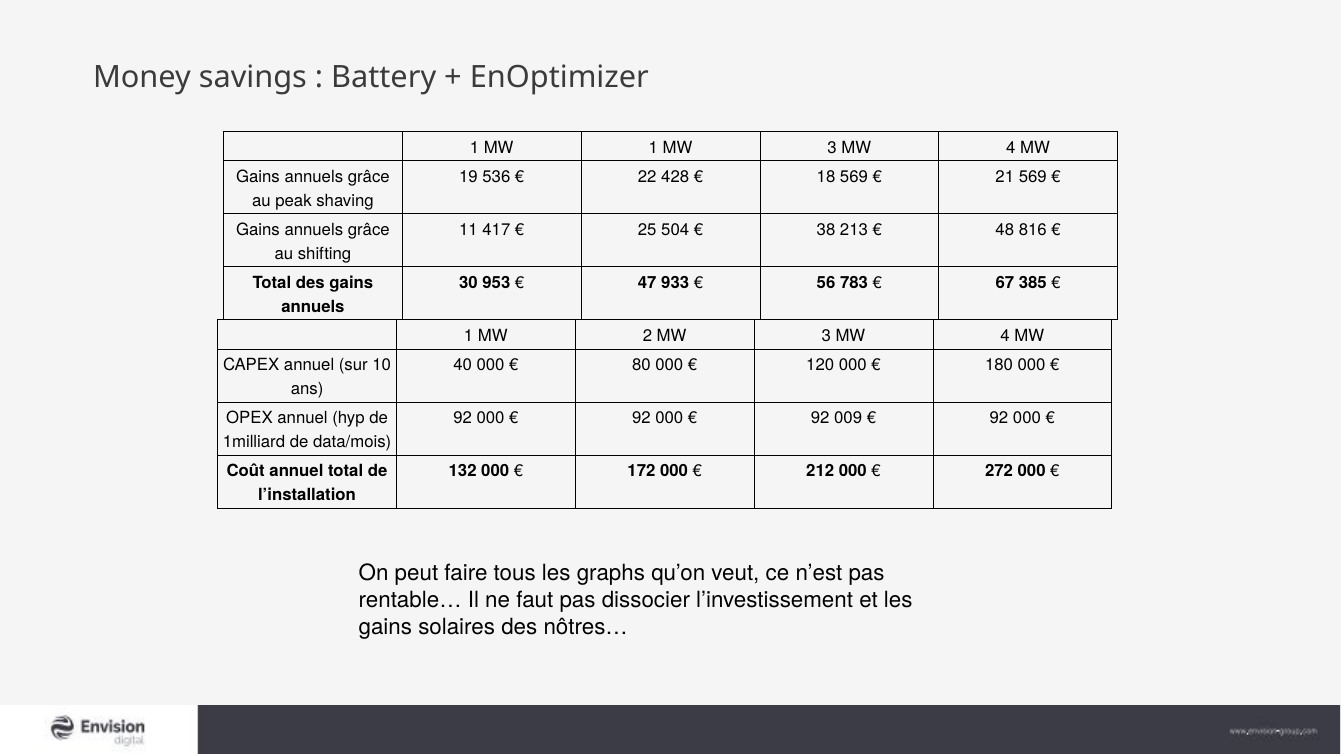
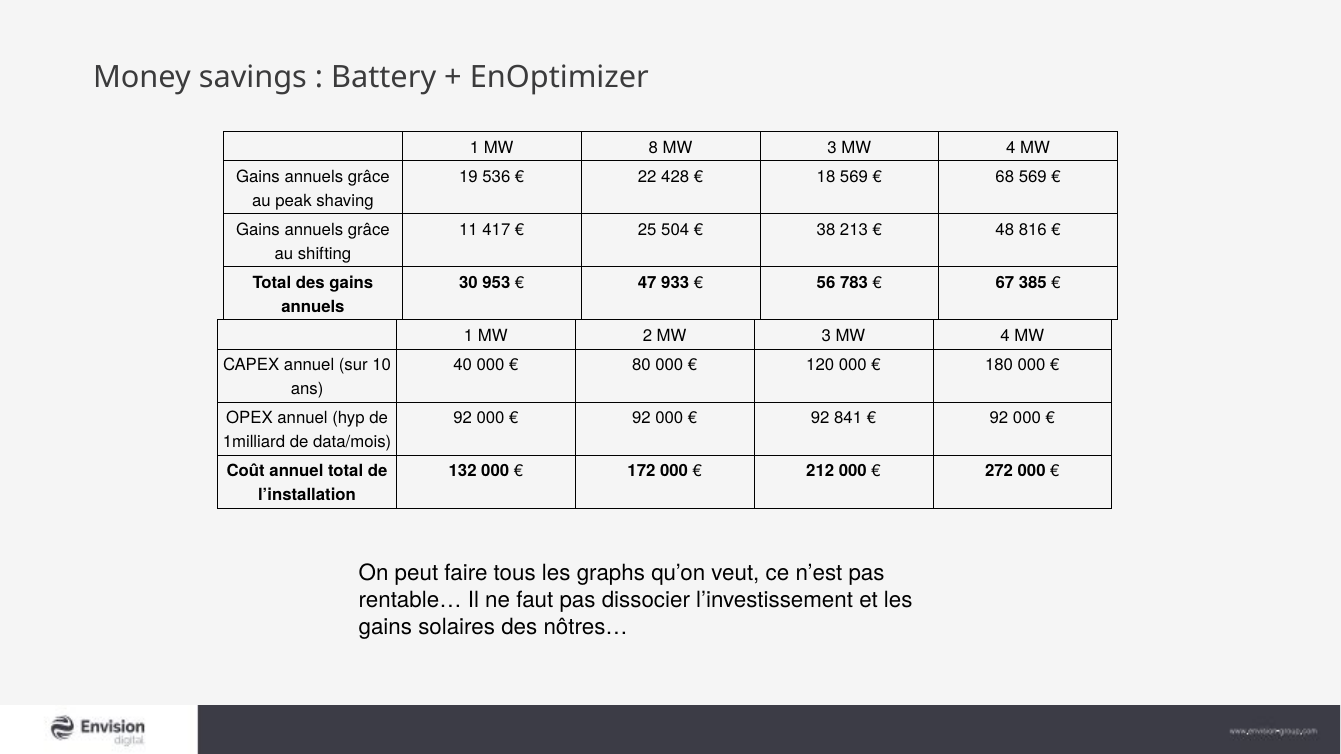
MW 1: 1 -> 8
21: 21 -> 68
009: 009 -> 841
